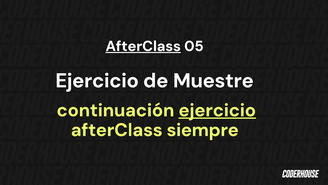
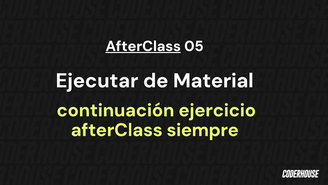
Ejercicio at (97, 80): Ejercicio -> Ejecutar
Muestre: Muestre -> Material
ejercicio at (217, 110) underline: present -> none
